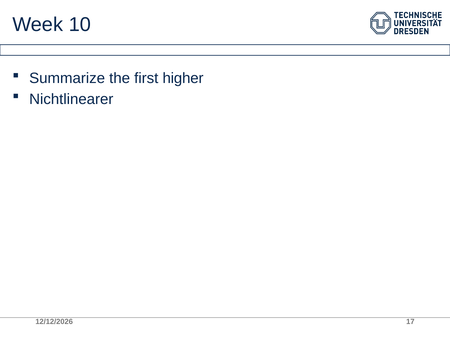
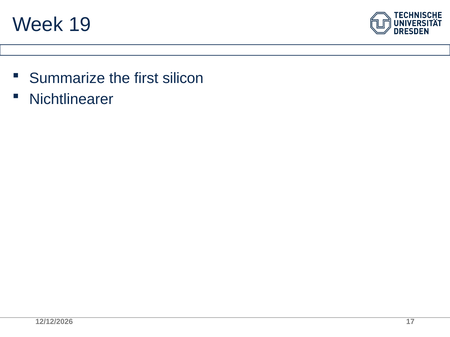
10: 10 -> 19
higher: higher -> silicon
